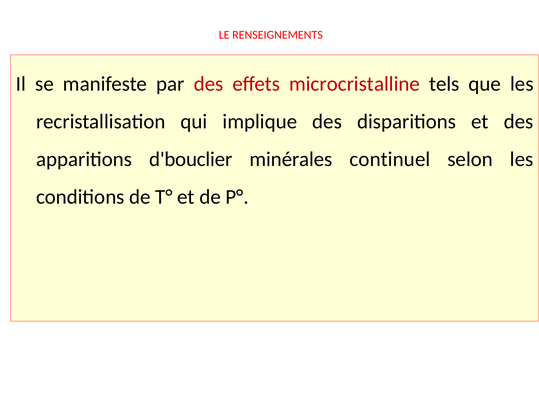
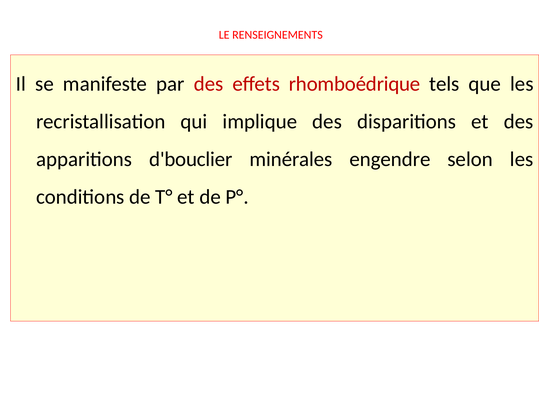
microcristalline: microcristalline -> rhomboédrique
continuel: continuel -> engendre
